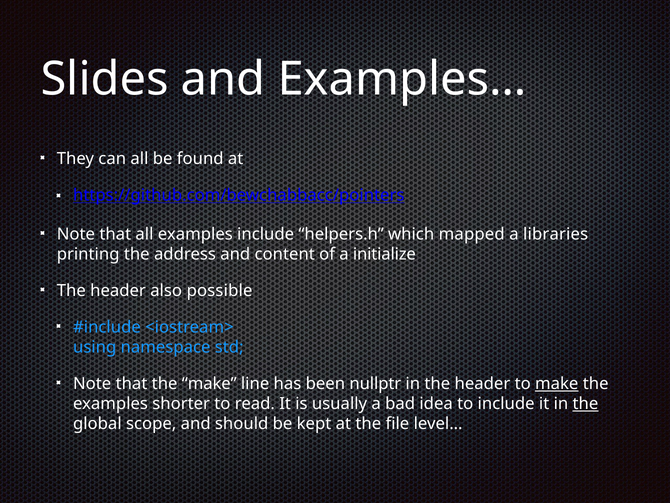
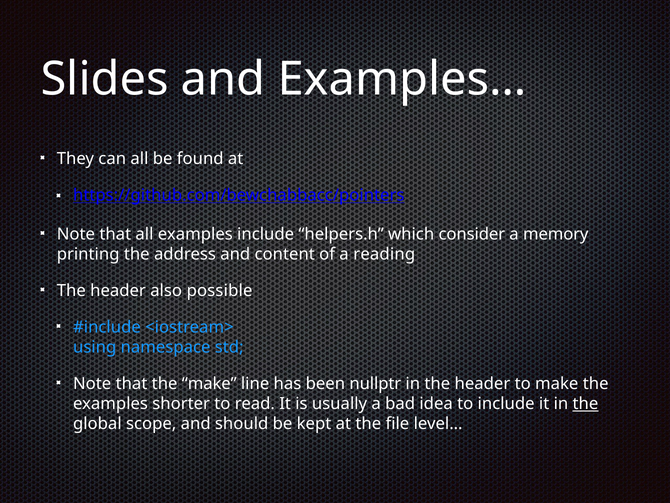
mapped: mapped -> consider
libraries: libraries -> memory
initialize: initialize -> reading
make at (557, 383) underline: present -> none
